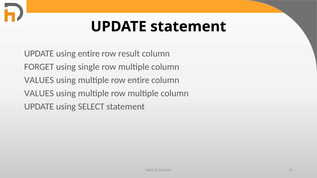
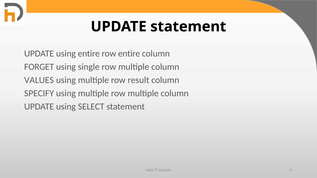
row result: result -> entire
row entire: entire -> result
VALUES at (39, 93): VALUES -> SPECIFY
